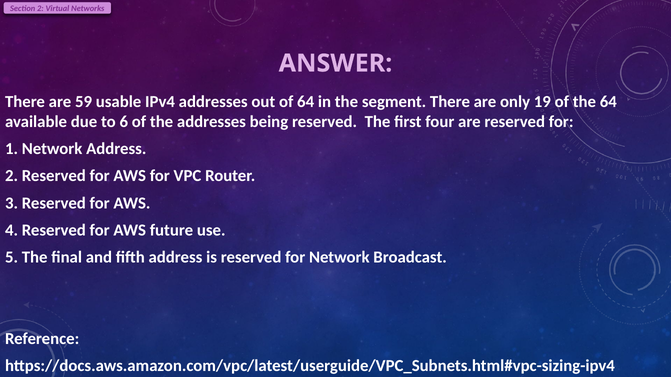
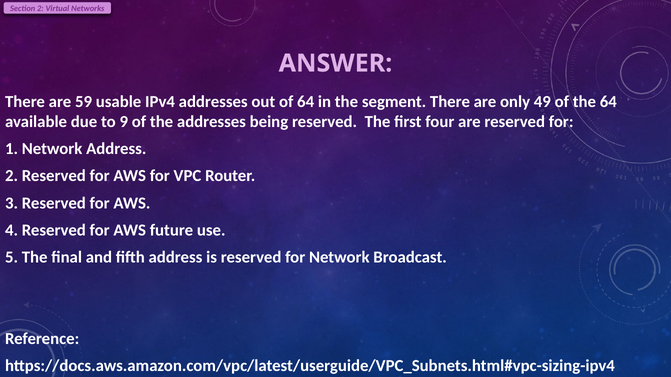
19: 19 -> 49
6: 6 -> 9
